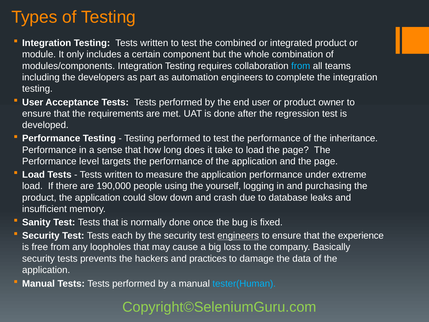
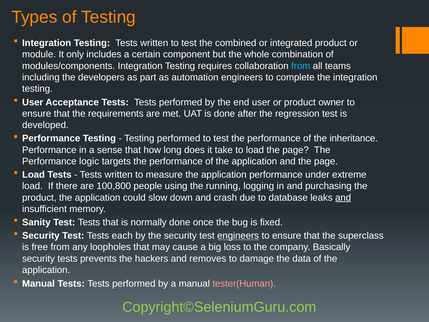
level: level -> logic
190,000: 190,000 -> 100,800
yourself: yourself -> running
and at (343, 197) underline: none -> present
experience: experience -> superclass
practices: practices -> removes
tester(Human colour: light blue -> pink
